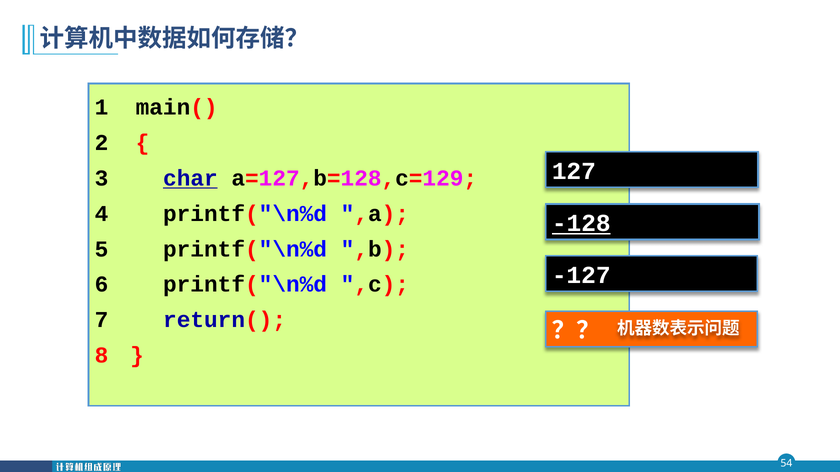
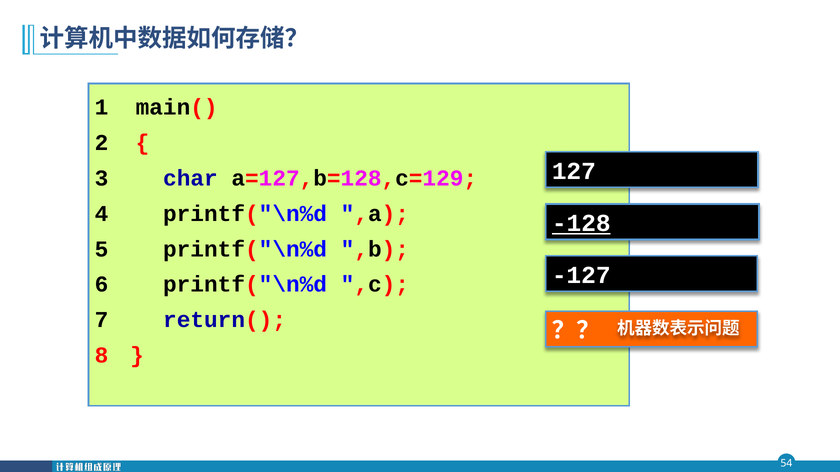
char underline: present -> none
